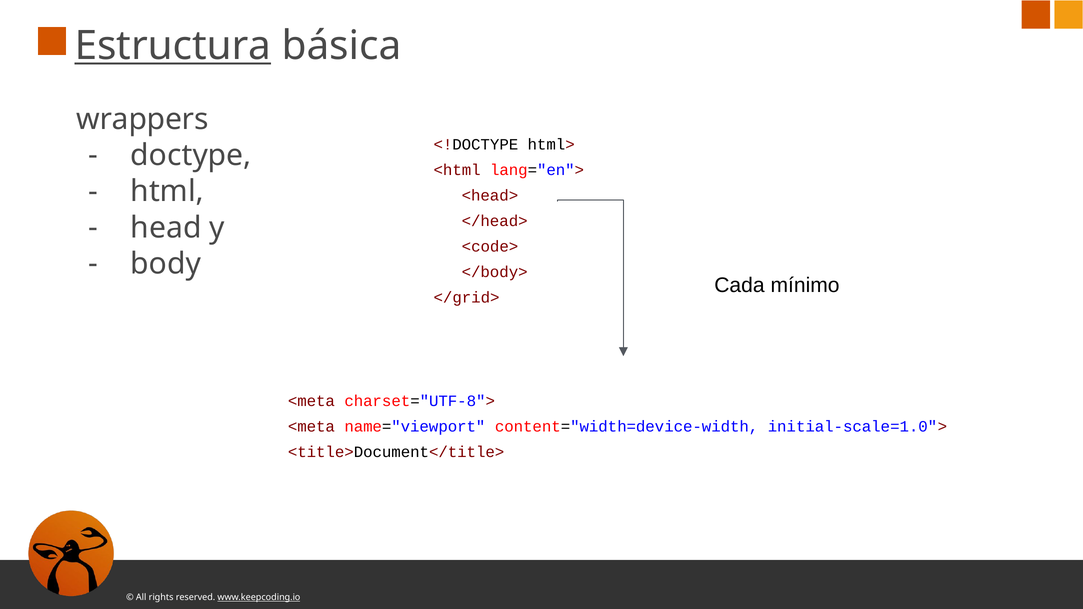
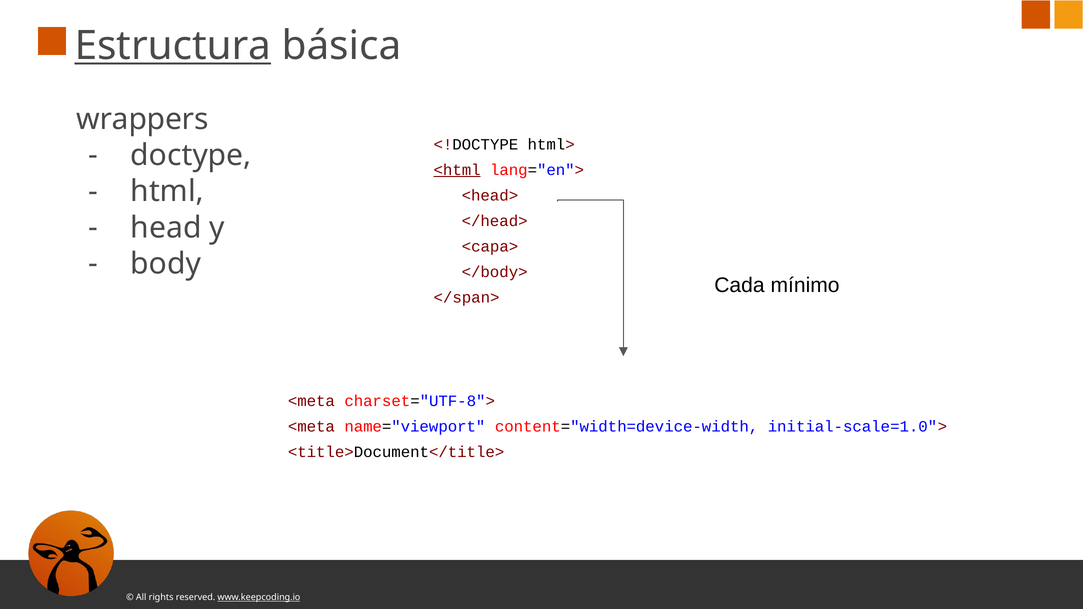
<html underline: none -> present
<code>: <code> -> <capa>
</grid>: </grid> -> </span>
